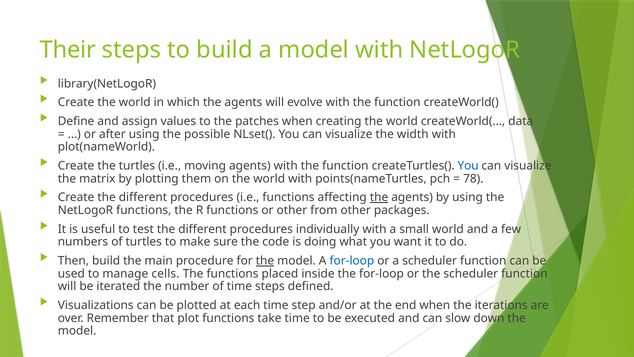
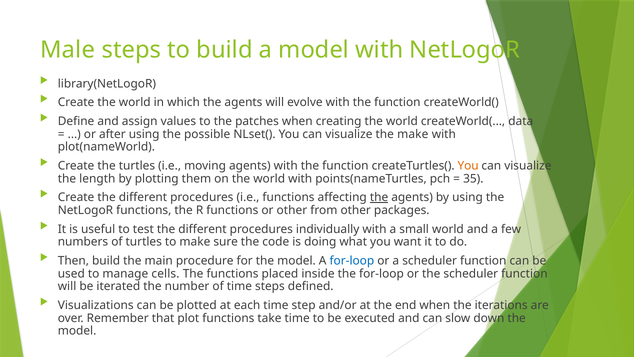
Their: Their -> Male
the width: width -> make
You at (468, 166) colour: blue -> orange
matrix: matrix -> length
78: 78 -> 35
the at (265, 261) underline: present -> none
